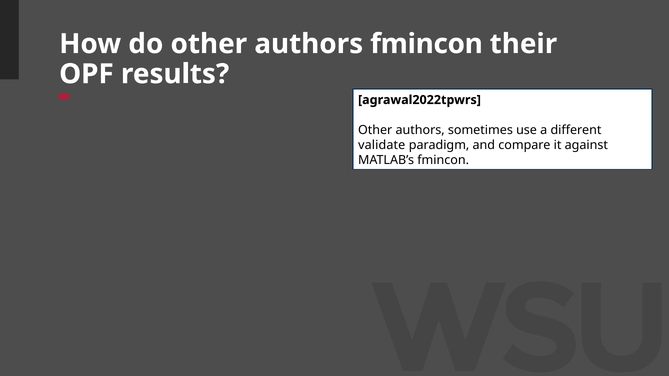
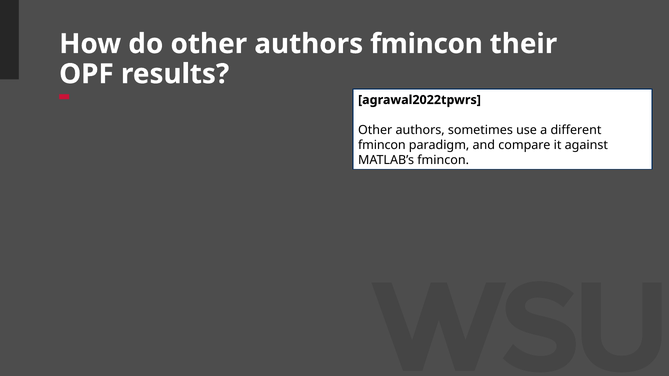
validate at (382, 145): validate -> fmincon
